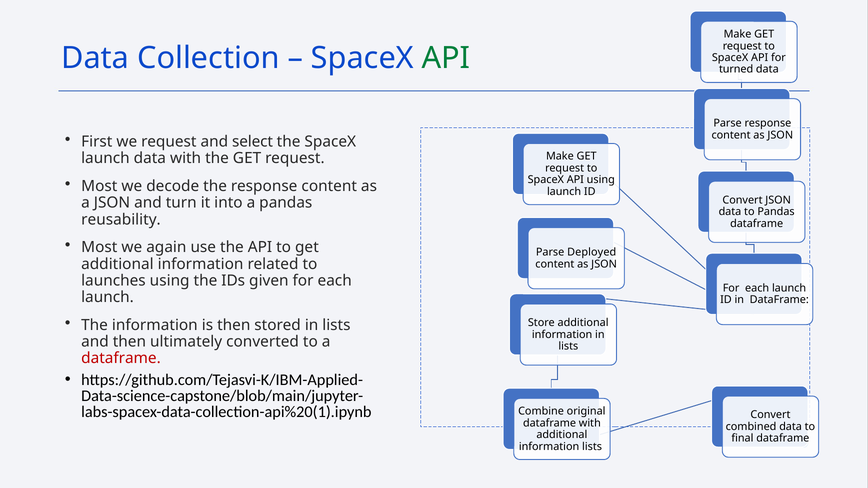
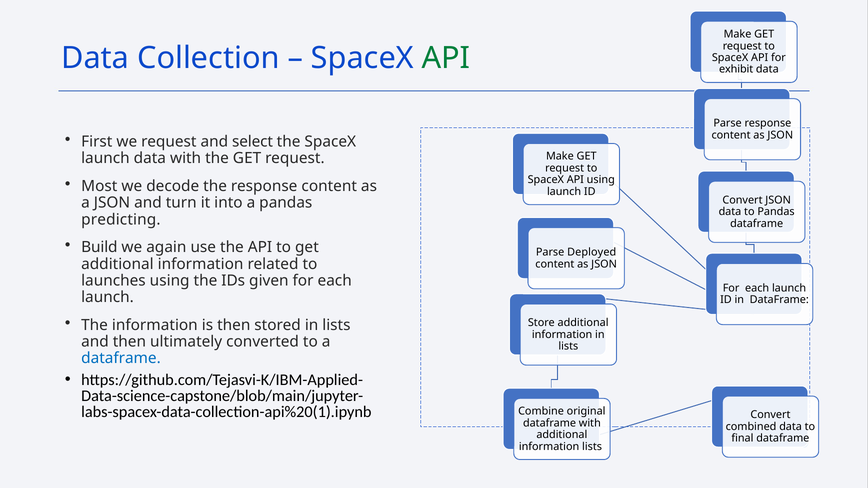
turned: turned -> exhibit
reusability: reusability -> predicting
Most at (99, 248): Most -> Build
dataframe at (121, 359) colour: red -> blue
